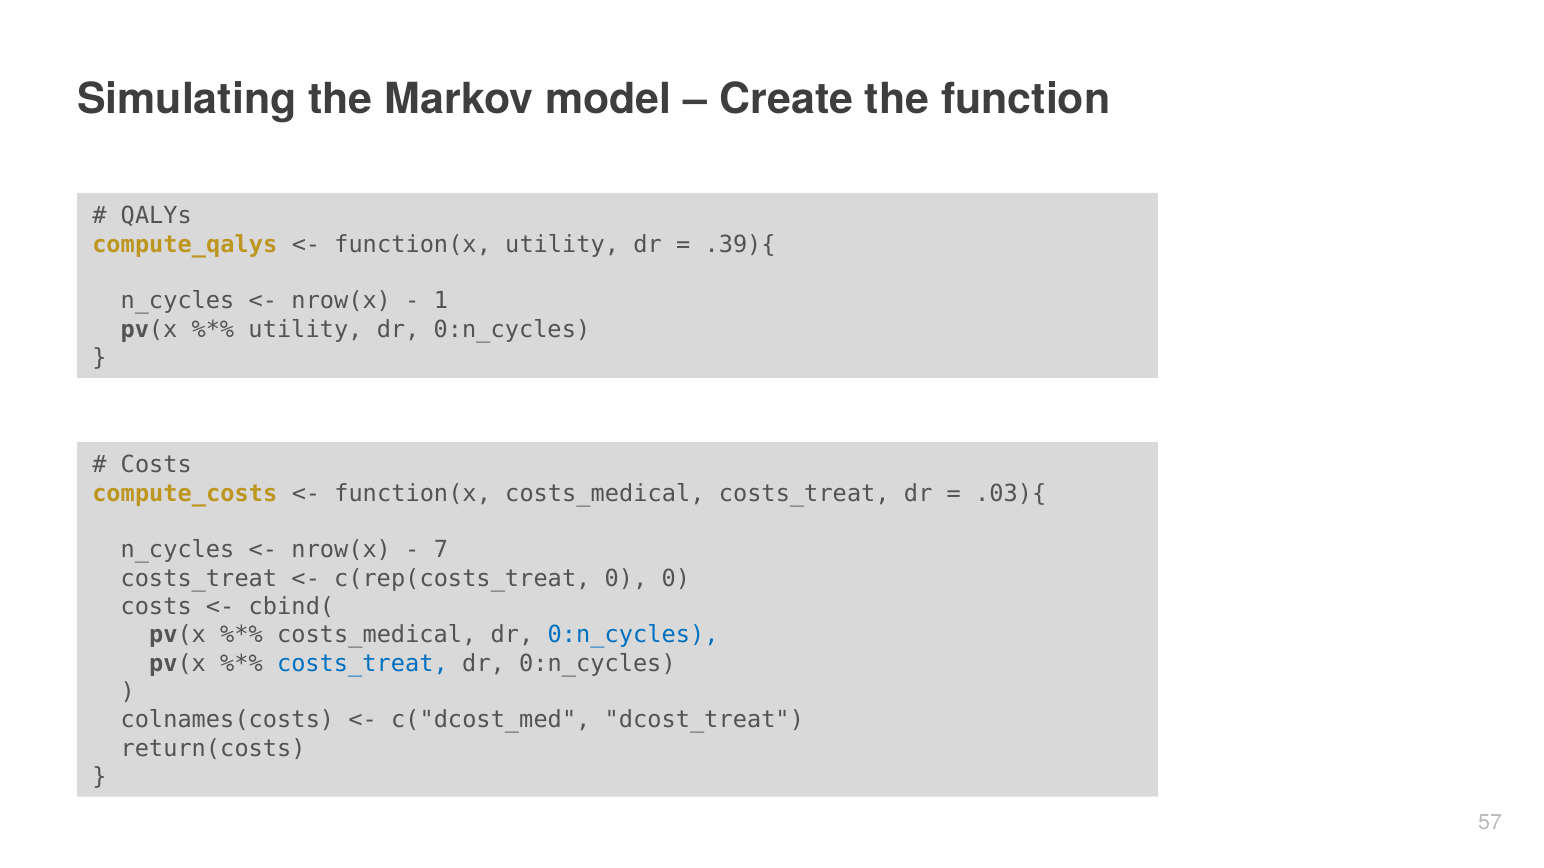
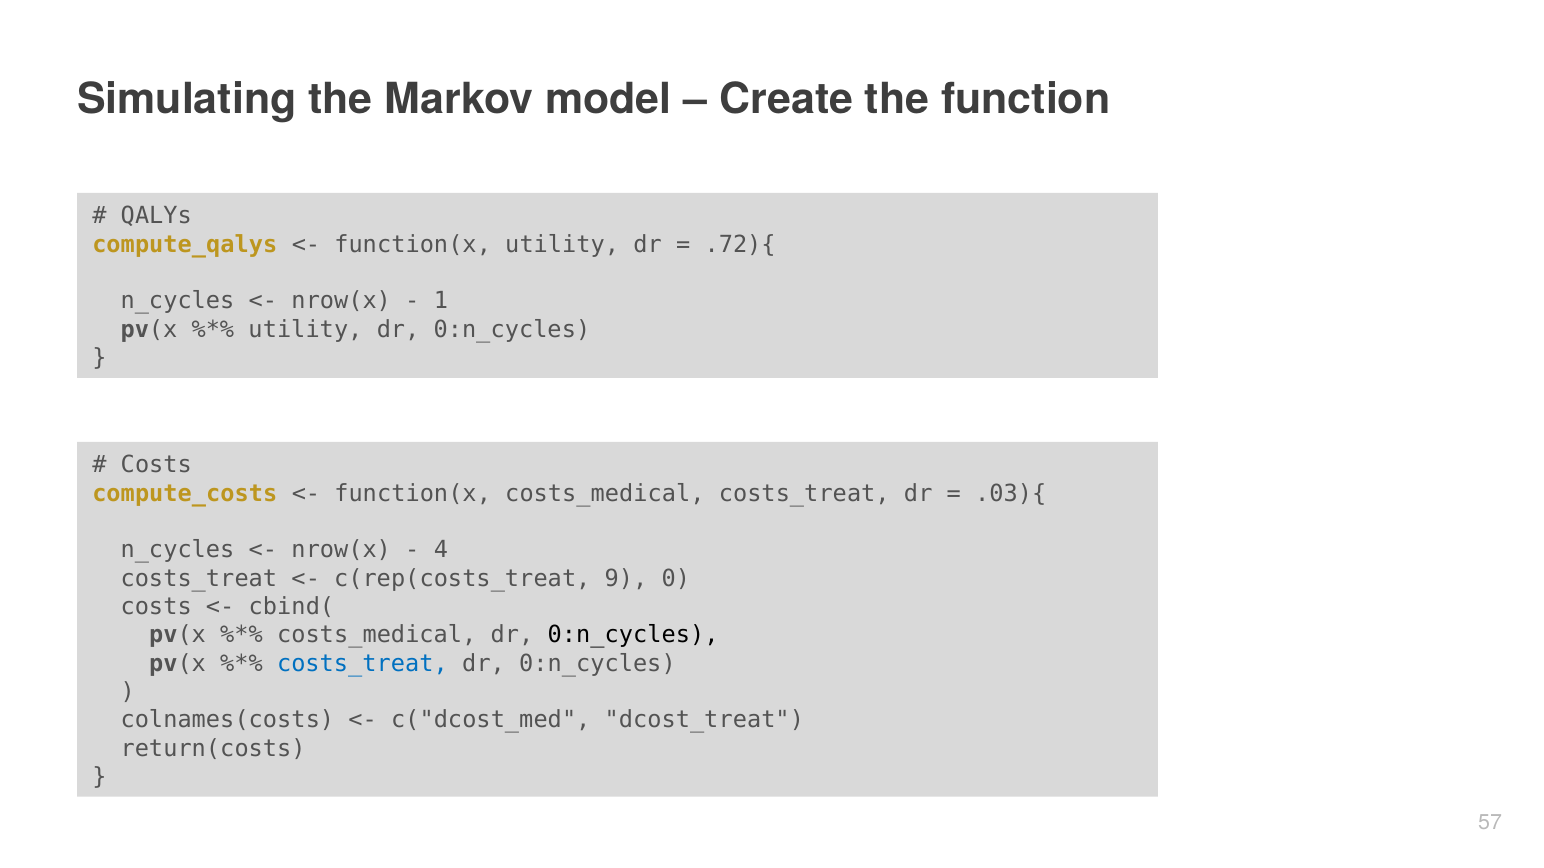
.39){: .39){ -> .72){
7: 7 -> 4
c(rep(costs_treat 0: 0 -> 9
0:n_cycles at (633, 635) colour: blue -> black
